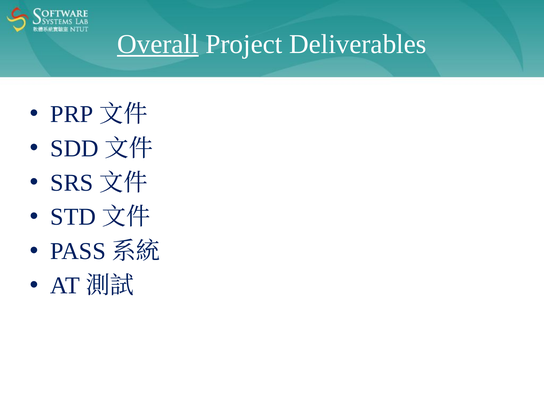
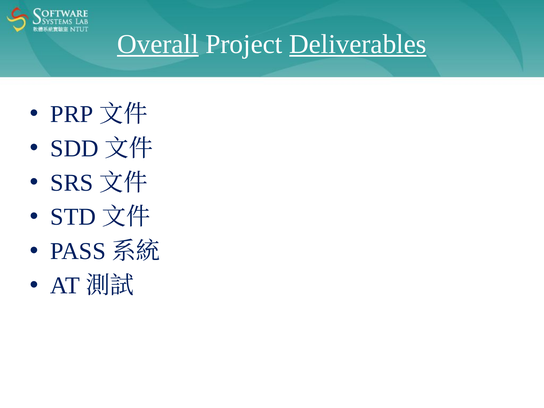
Deliverables underline: none -> present
